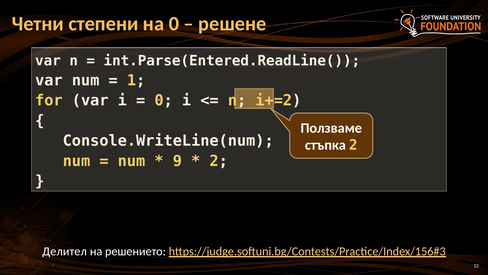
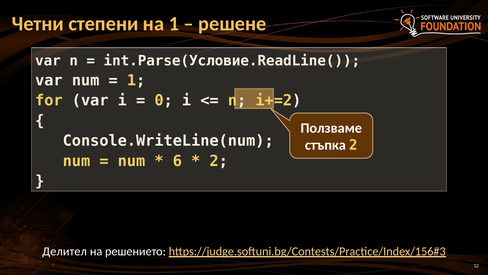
на 0: 0 -> 1
int.Parse(Entered.ReadLine(: int.Parse(Entered.ReadLine( -> int.Parse(Условие.ReadLine(
9: 9 -> 6
